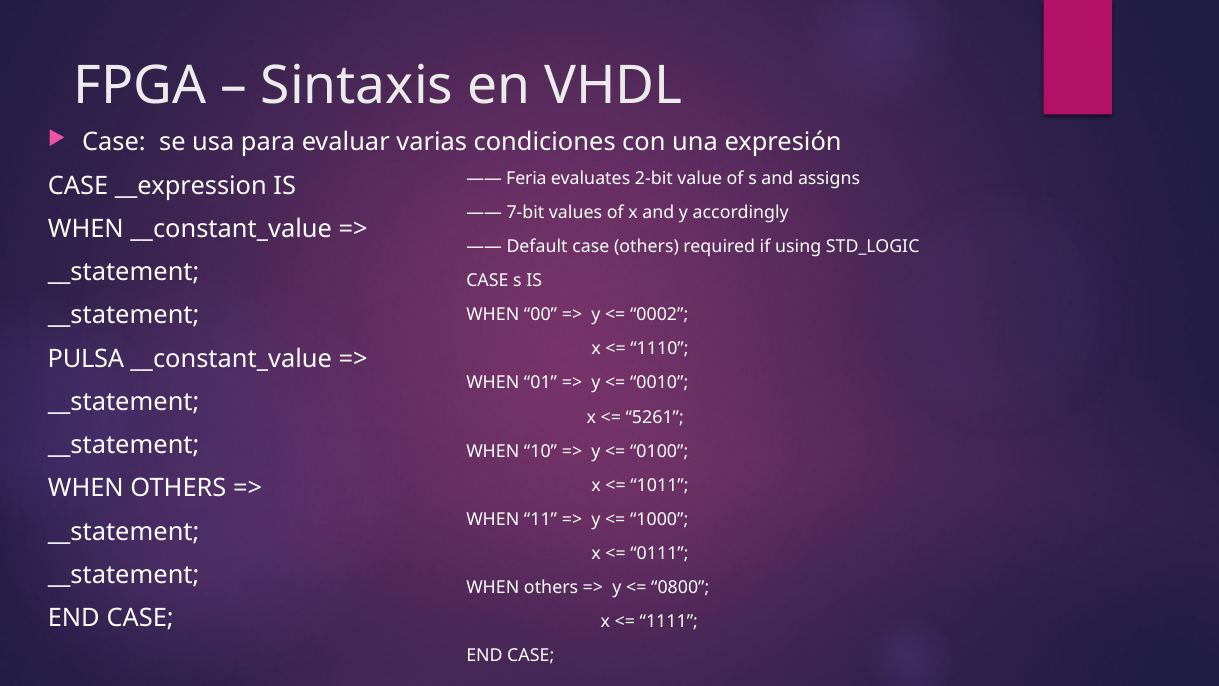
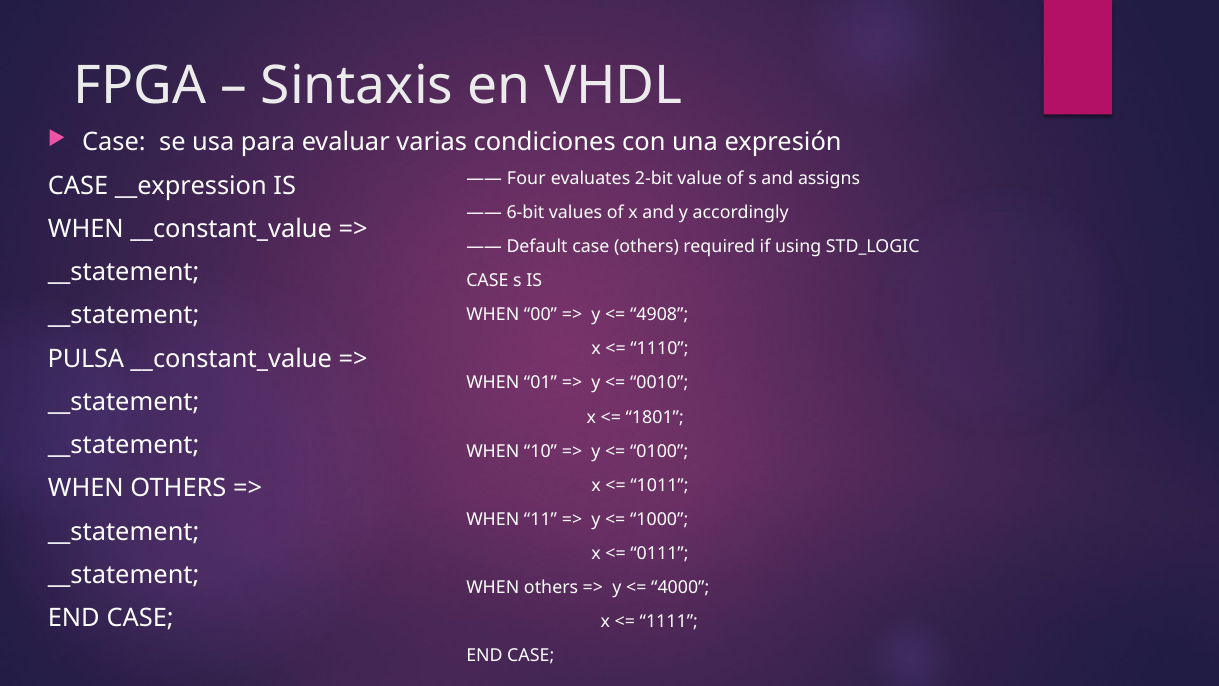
Feria: Feria -> Four
7-bit: 7-bit -> 6-bit
0002: 0002 -> 4908
5261: 5261 -> 1801
0800: 0800 -> 4000
